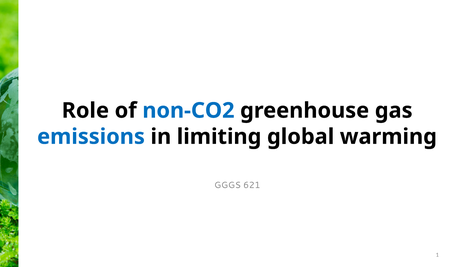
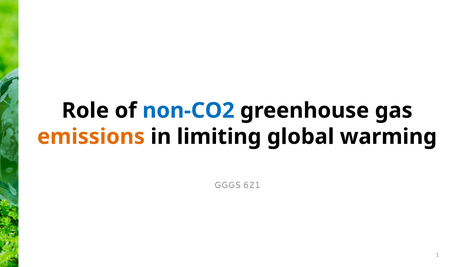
emissions colour: blue -> orange
